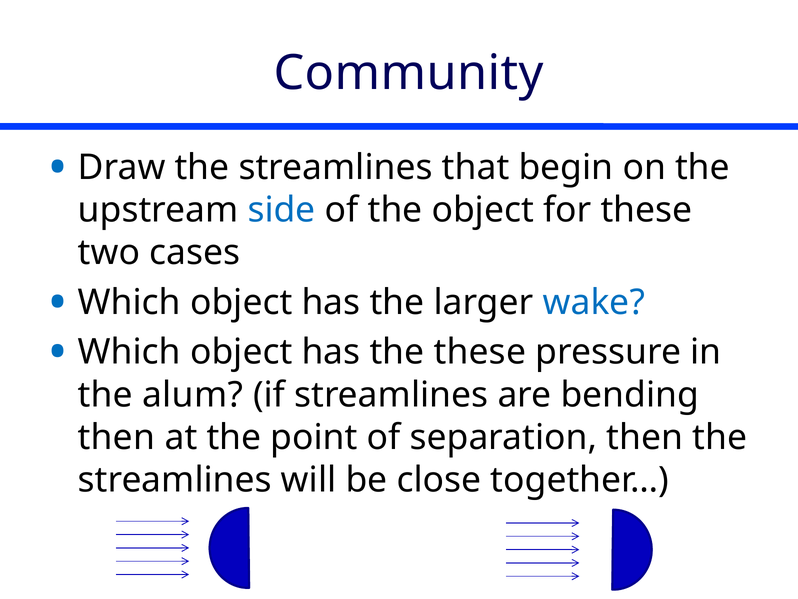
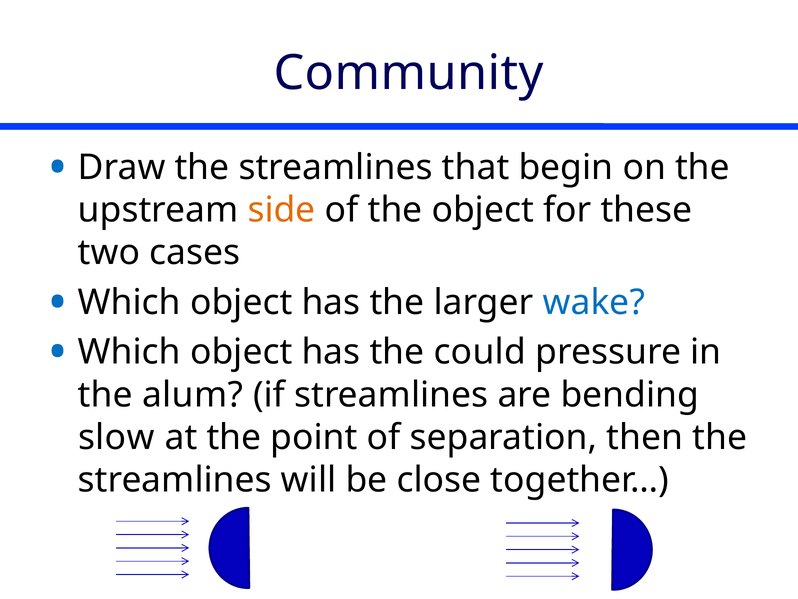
side colour: blue -> orange
the these: these -> could
then at (116, 437): then -> slow
